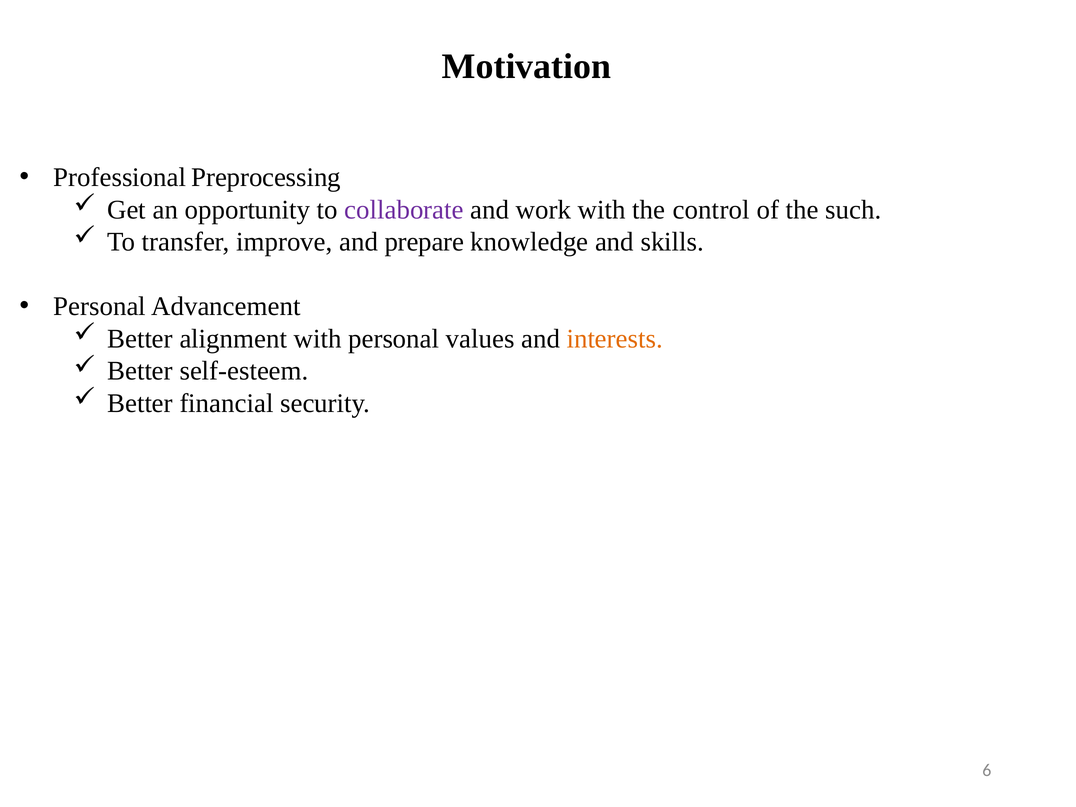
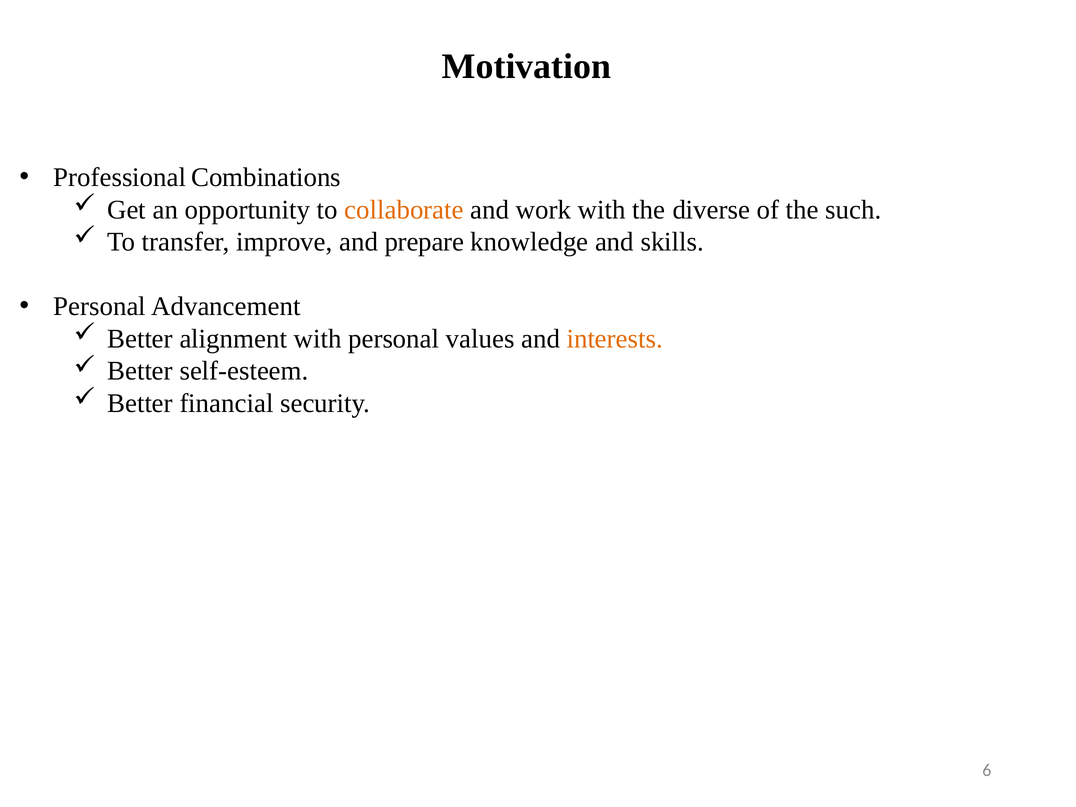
Preprocessing: Preprocessing -> Combinations
collaborate colour: purple -> orange
control: control -> diverse
